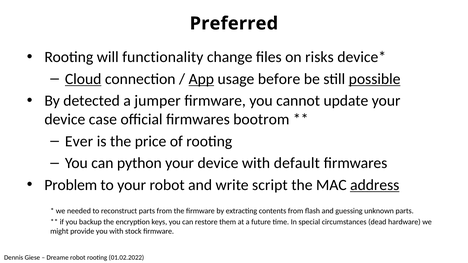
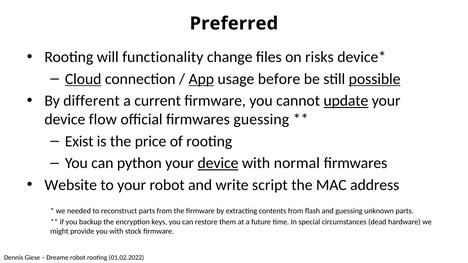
detected: detected -> different
jumper: jumper -> current
update underline: none -> present
case: case -> flow
firmwares bootrom: bootrom -> guessing
Ever: Ever -> Exist
device at (218, 163) underline: none -> present
default: default -> normal
Problem: Problem -> Website
address underline: present -> none
